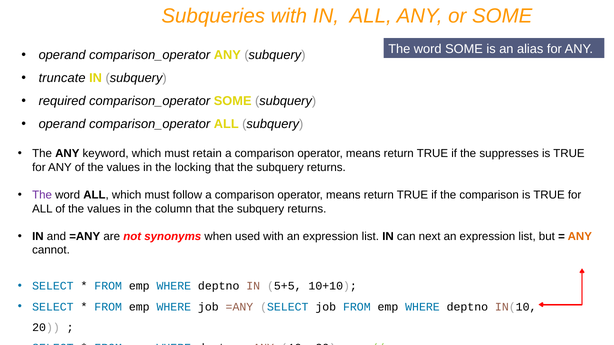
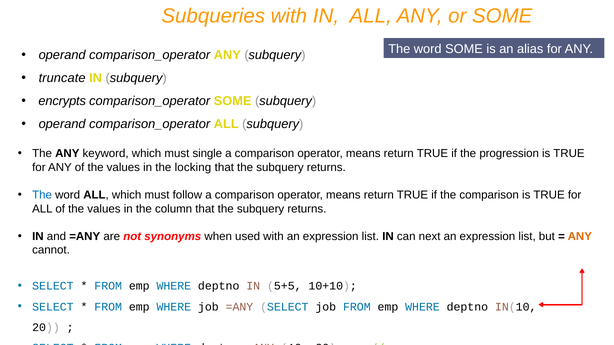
required: required -> encrypts
retain: retain -> single
suppresses: suppresses -> progression
The at (42, 195) colour: purple -> blue
